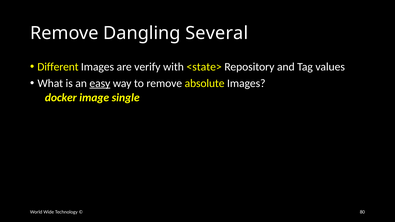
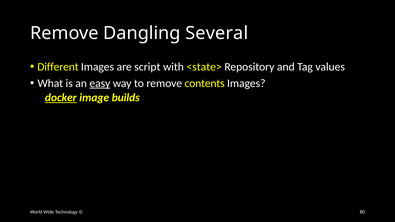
verify: verify -> script
absolute: absolute -> contents
docker underline: none -> present
single: single -> builds
